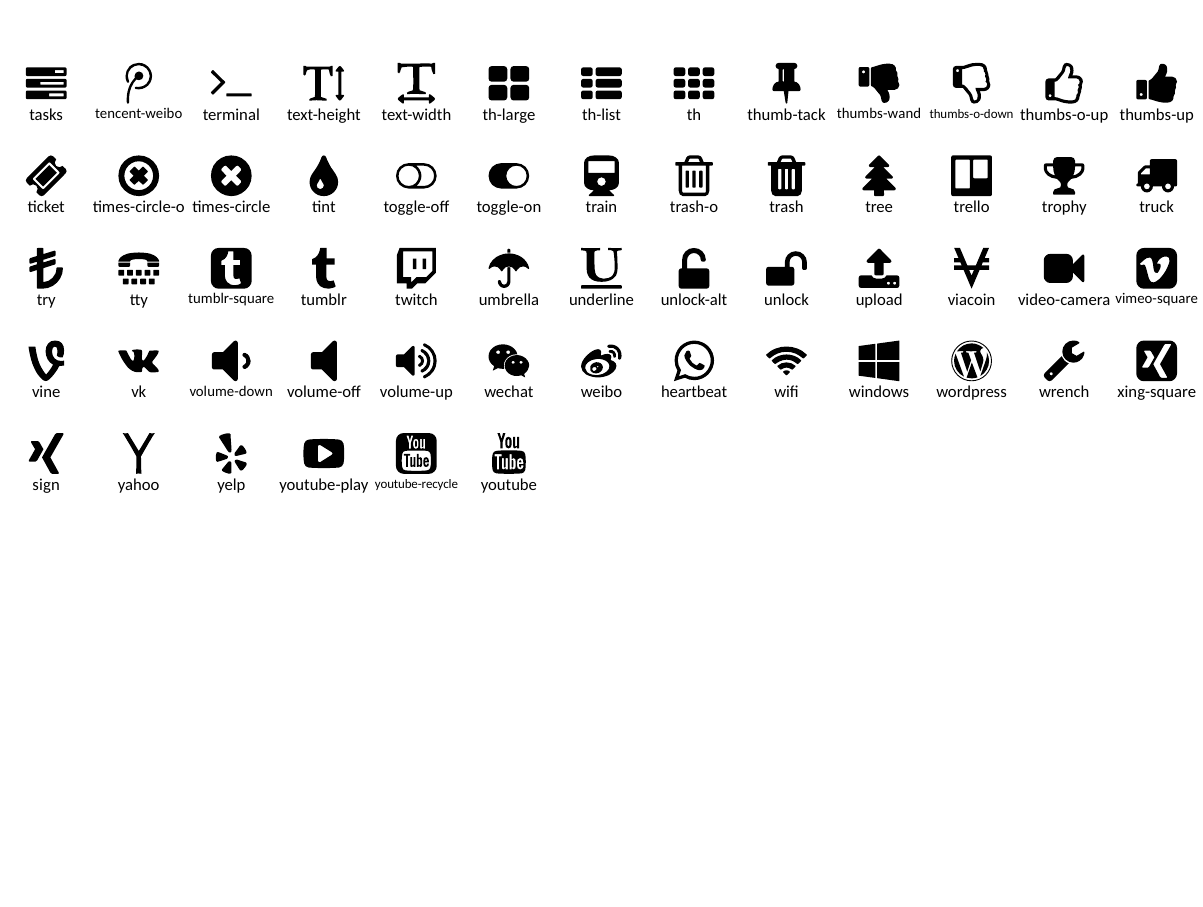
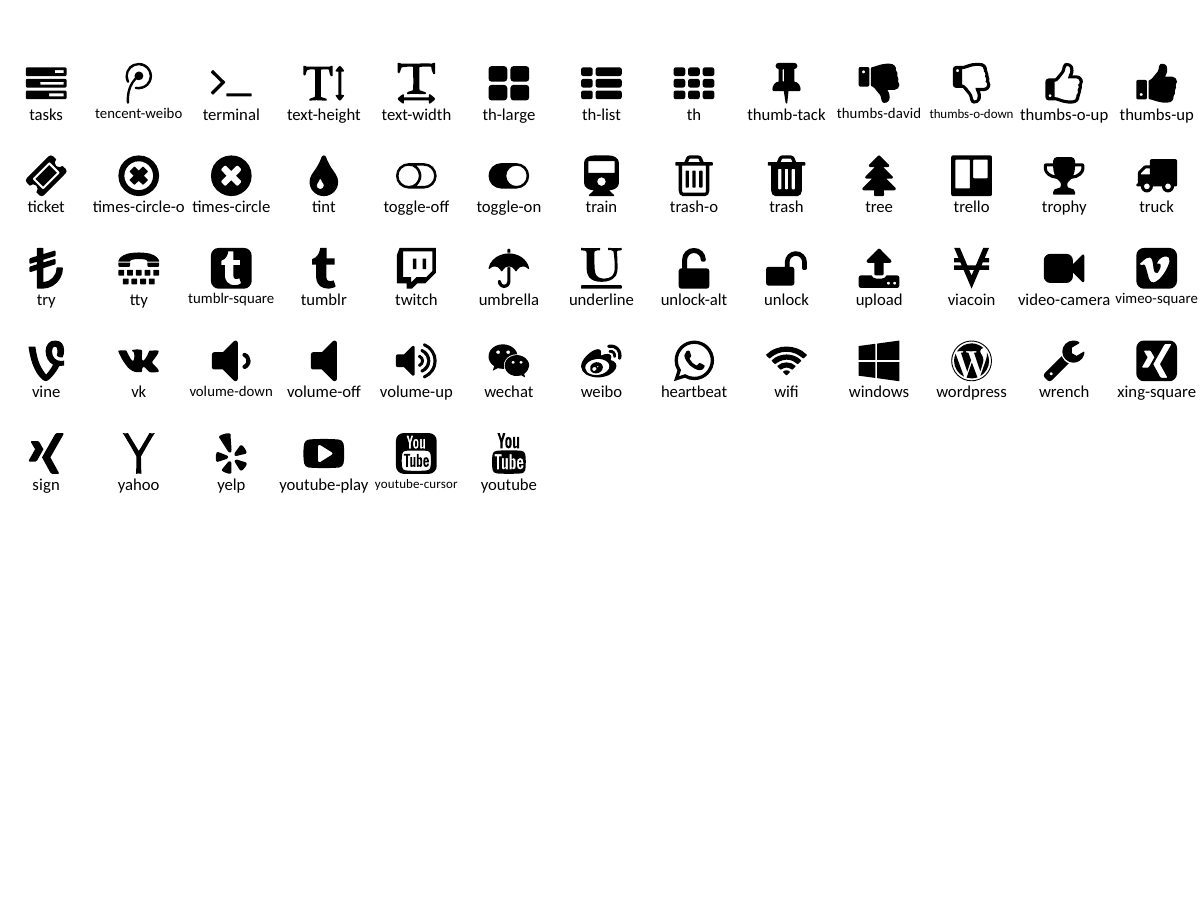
thumbs-wand: thumbs-wand -> thumbs-david
youtube-recycle: youtube-recycle -> youtube-cursor
